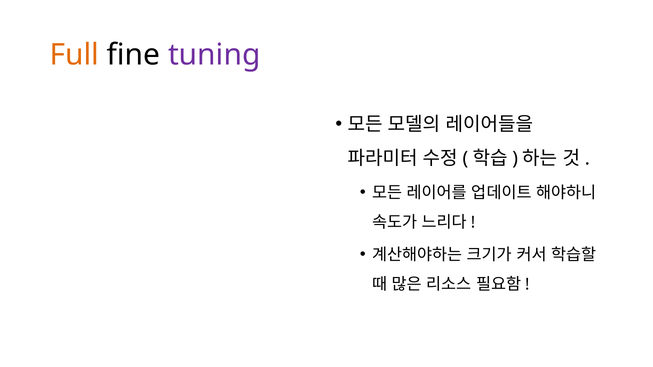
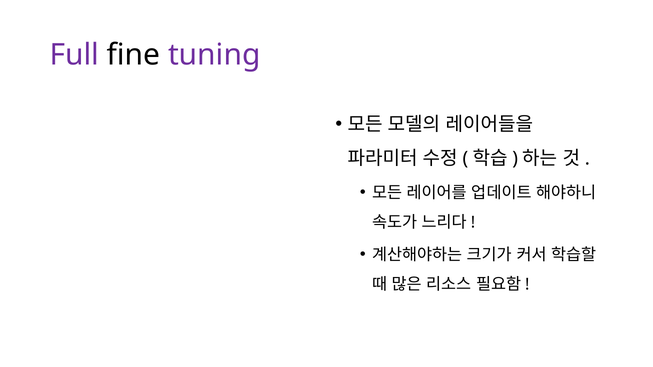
Full colour: orange -> purple
